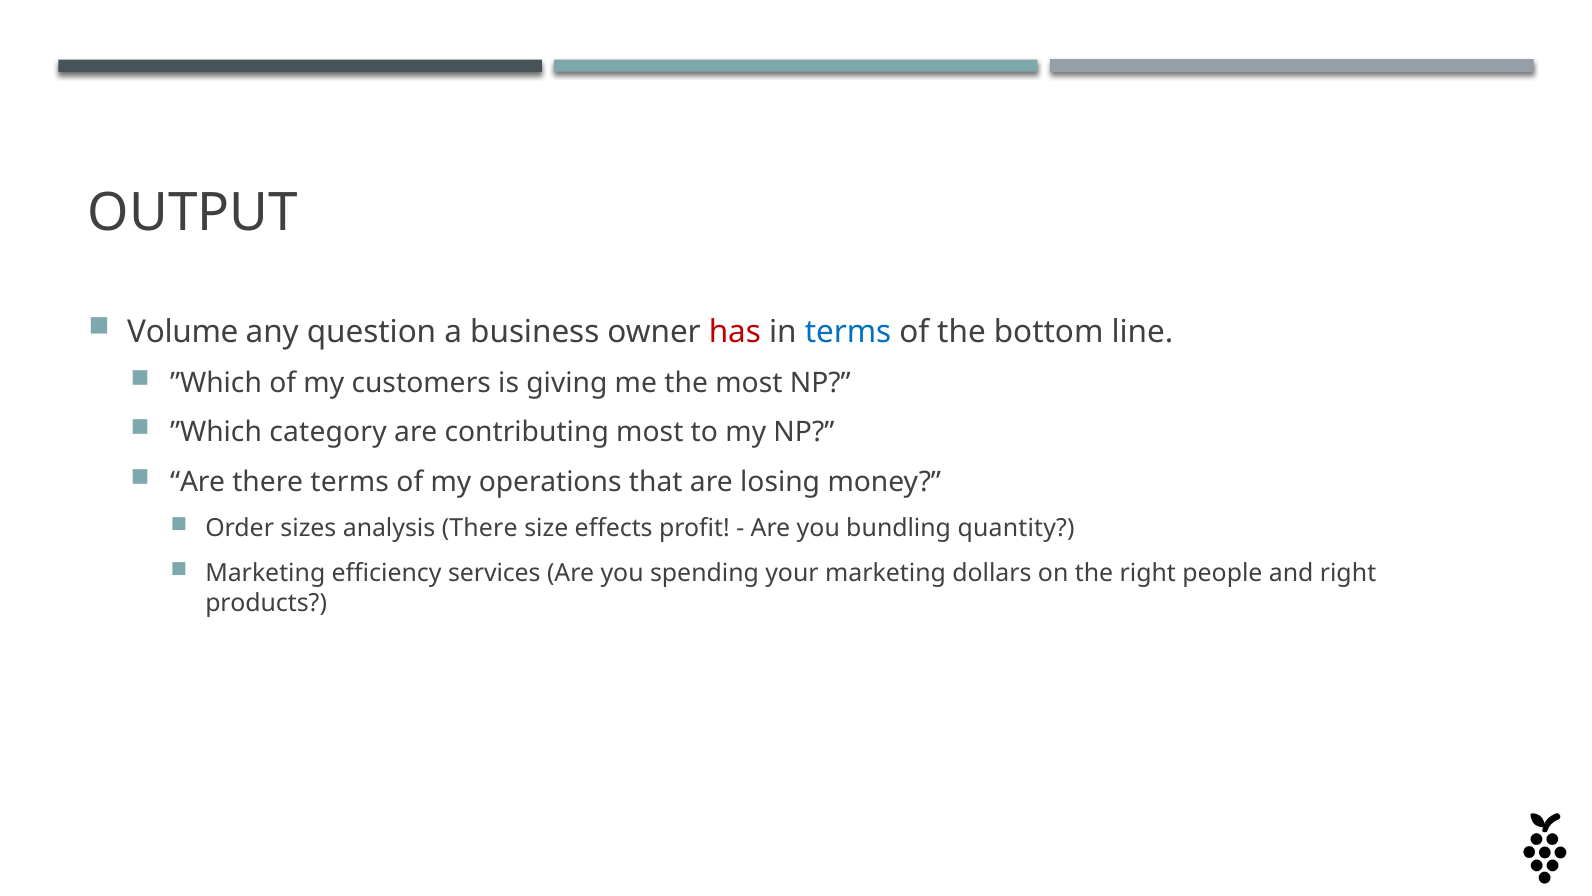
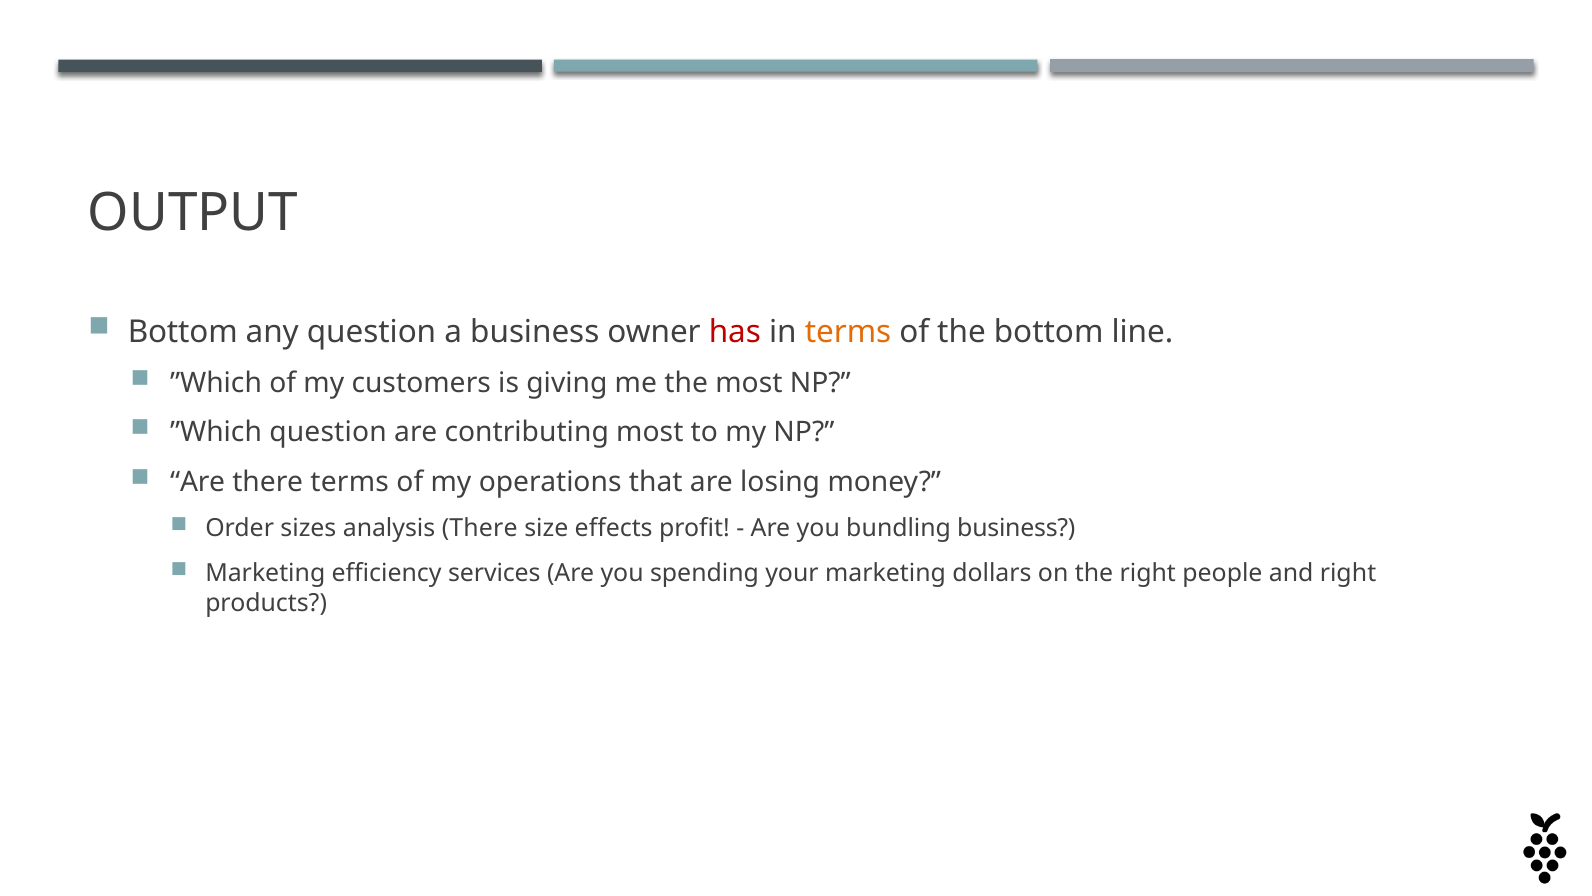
Volume at (183, 332): Volume -> Bottom
terms at (848, 332) colour: blue -> orange
”Which category: category -> question
bundling quantity: quantity -> business
